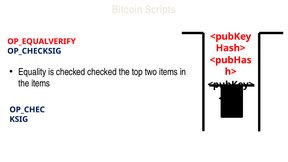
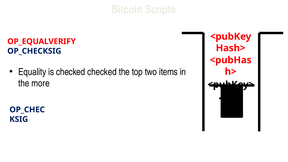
the items: items -> more
